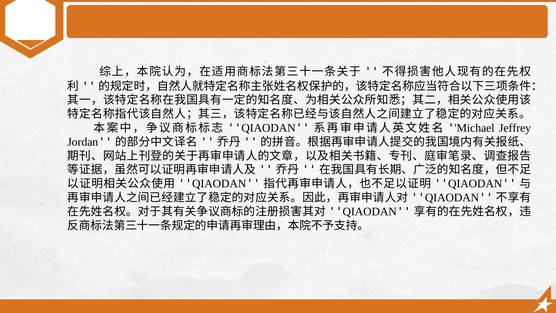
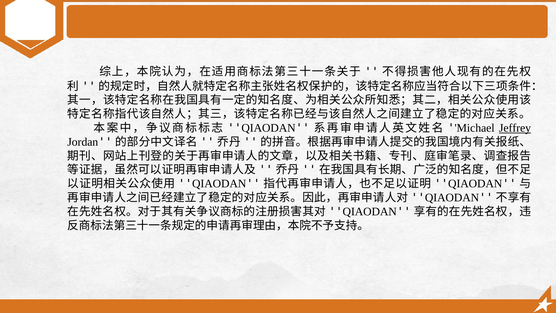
Jeffrey underline: none -> present
